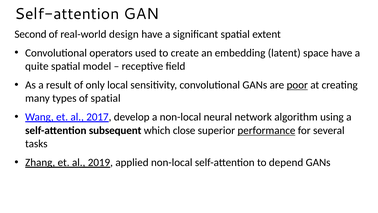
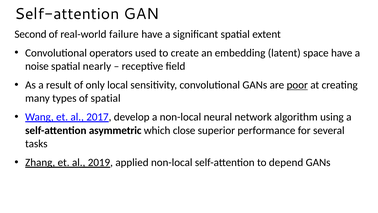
design: design -> failure
quite: quite -> noise
model: model -> nearly
subsequent: subsequent -> asymmetric
performance underline: present -> none
